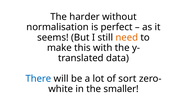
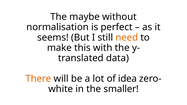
harder: harder -> maybe
There colour: blue -> orange
sort: sort -> idea
